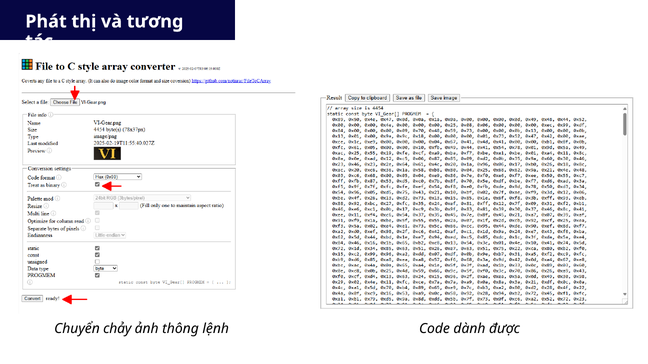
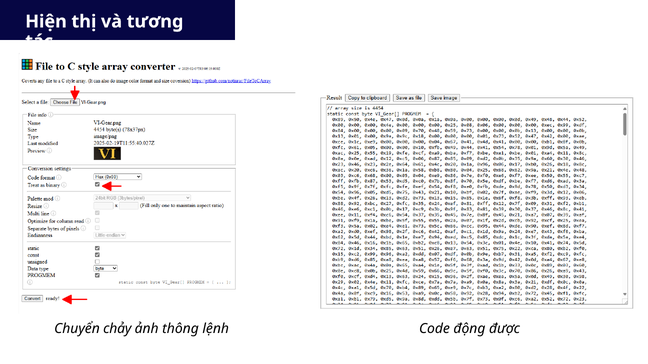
Phát: Phát -> Hiện
dành: dành -> động
